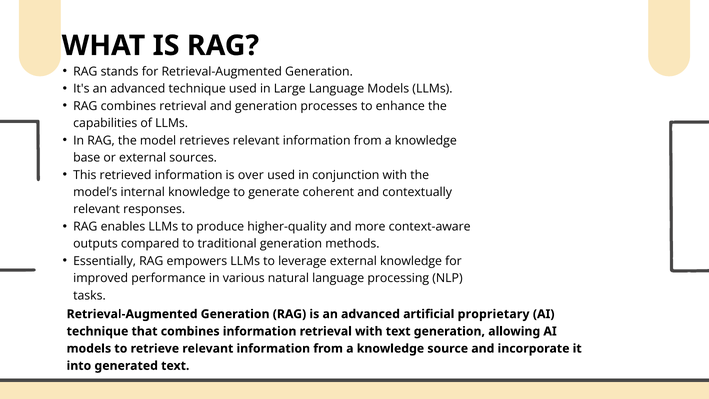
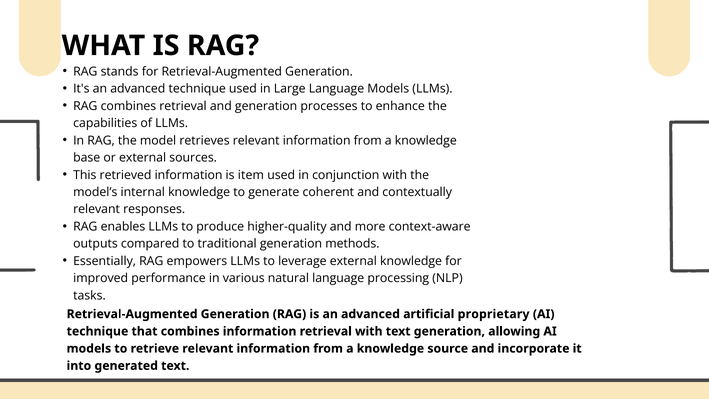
over: over -> item
